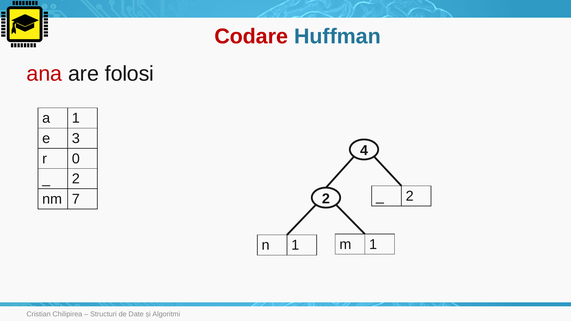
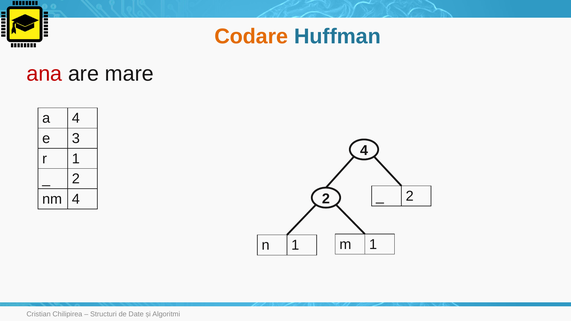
Codare colour: red -> orange
folosi: folosi -> mare
a 1: 1 -> 4
r 0: 0 -> 1
nm 7: 7 -> 4
